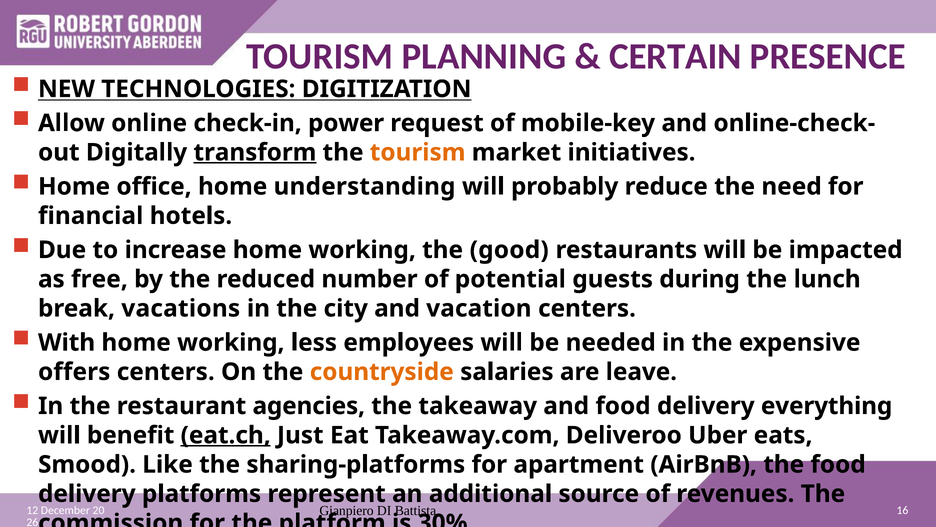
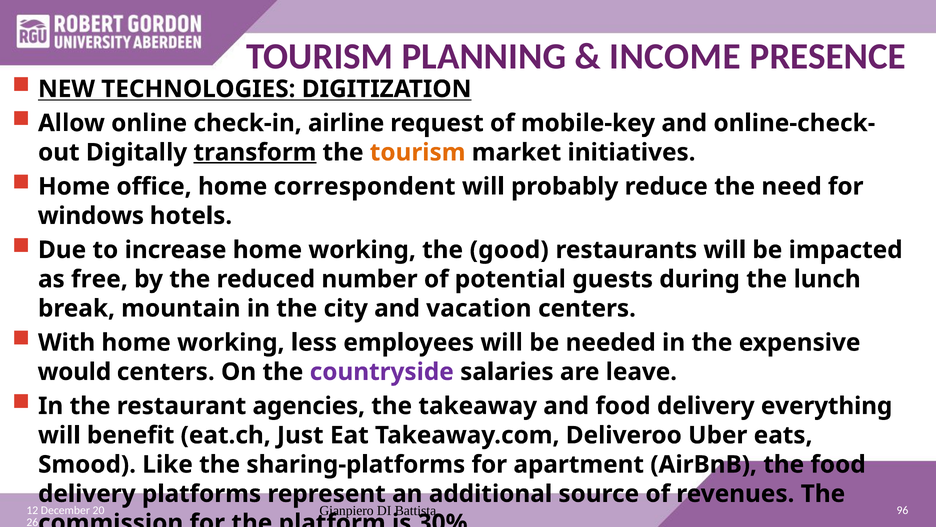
CERTAIN: CERTAIN -> INCOME
power: power -> airline
understanding: understanding -> correspondent
financial: financial -> windows
vacations: vacations -> mountain
offers: offers -> would
countryside colour: orange -> purple
eat.ch underline: present -> none
16: 16 -> 96
